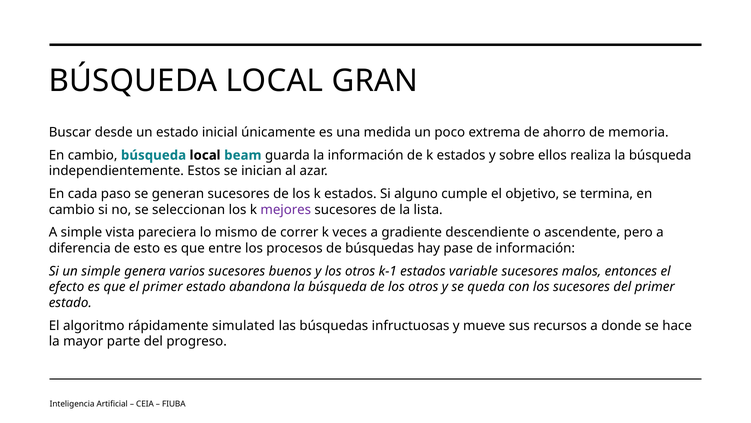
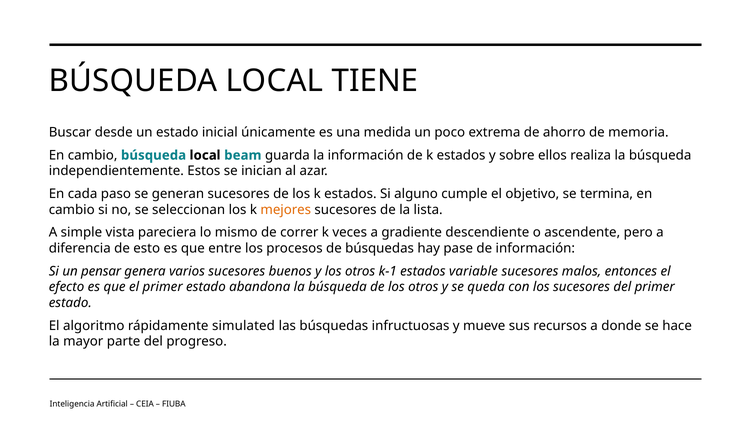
GRAN: GRAN -> TIENE
mejores colour: purple -> orange
un simple: simple -> pensar
